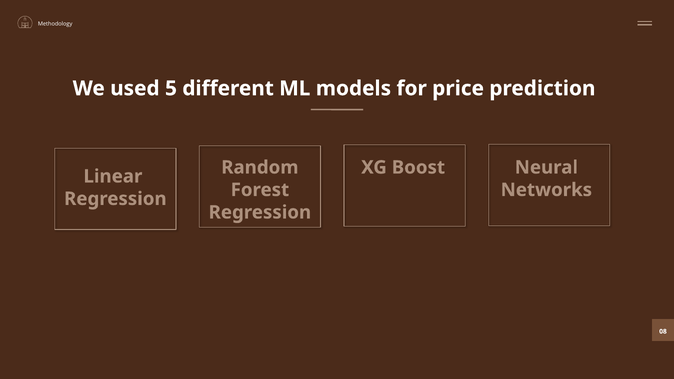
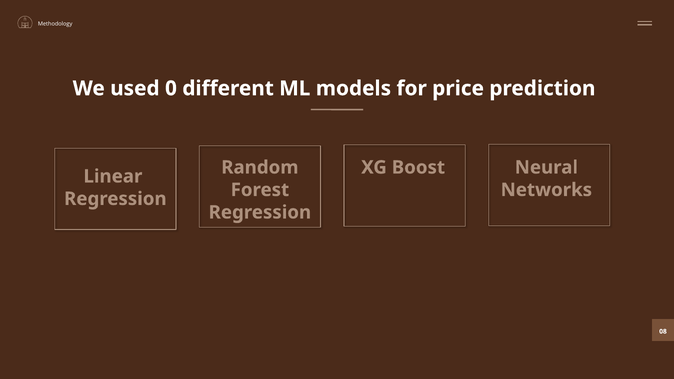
5: 5 -> 0
